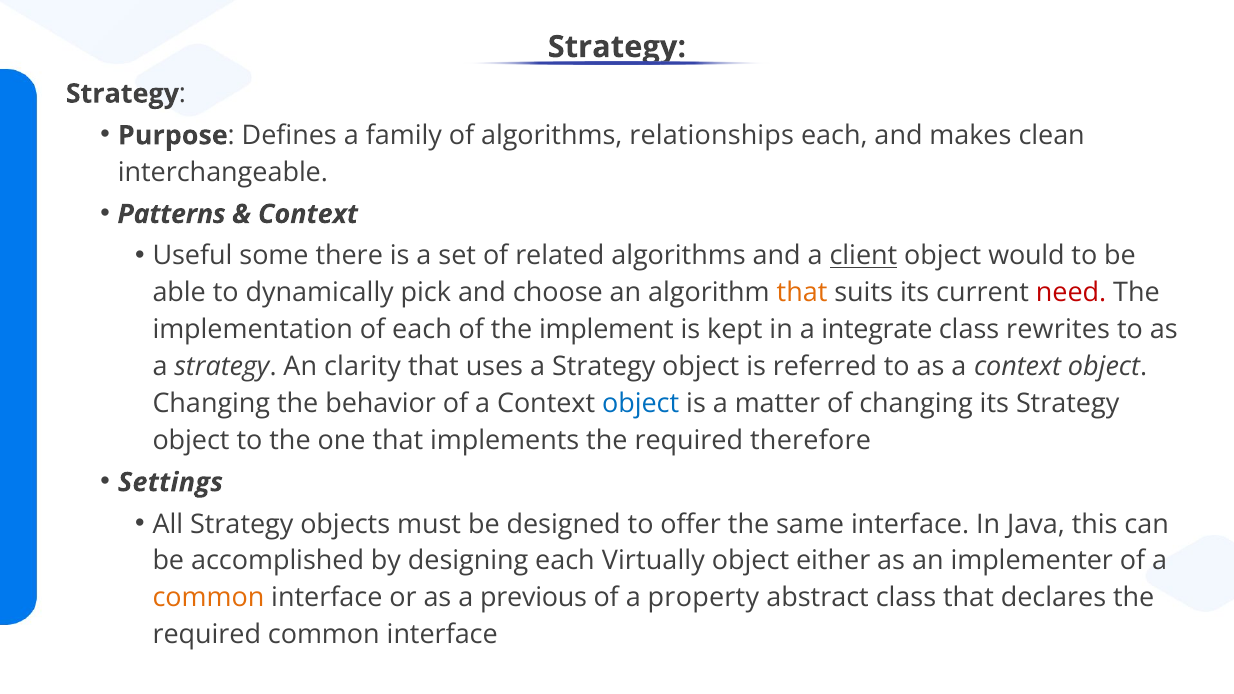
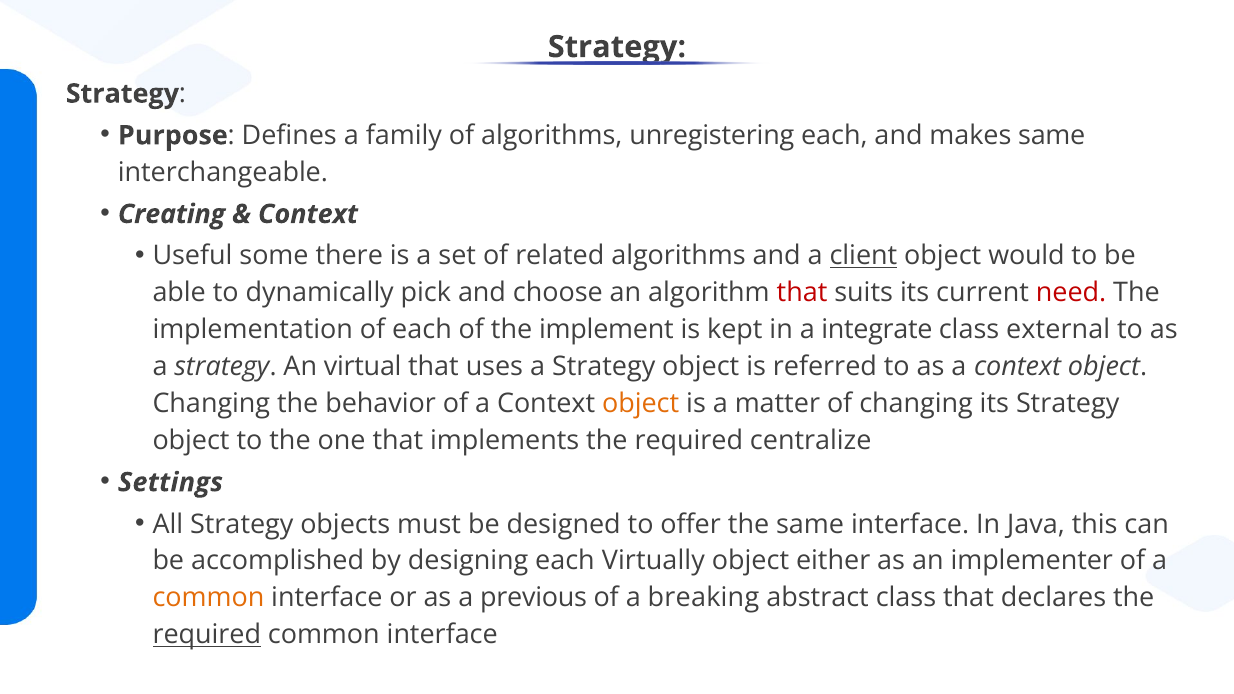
relationships: relationships -> unregistering
makes clean: clean -> same
Patterns: Patterns -> Creating
that at (802, 293) colour: orange -> red
rewrites: rewrites -> external
clarity: clarity -> virtual
object at (641, 404) colour: blue -> orange
therefore: therefore -> centralize
property: property -> breaking
required at (207, 635) underline: none -> present
